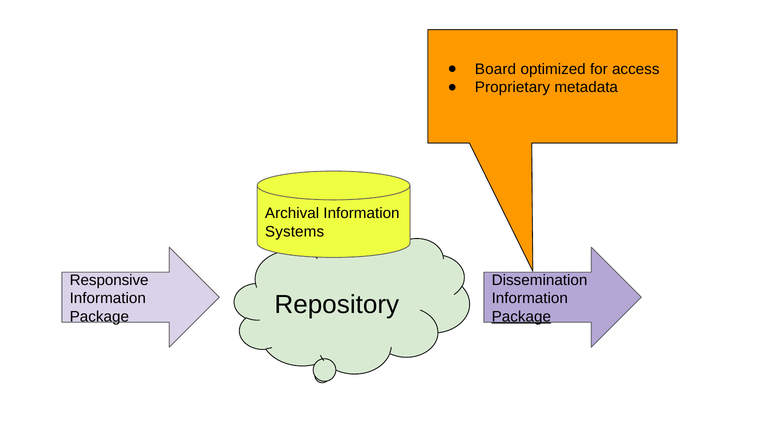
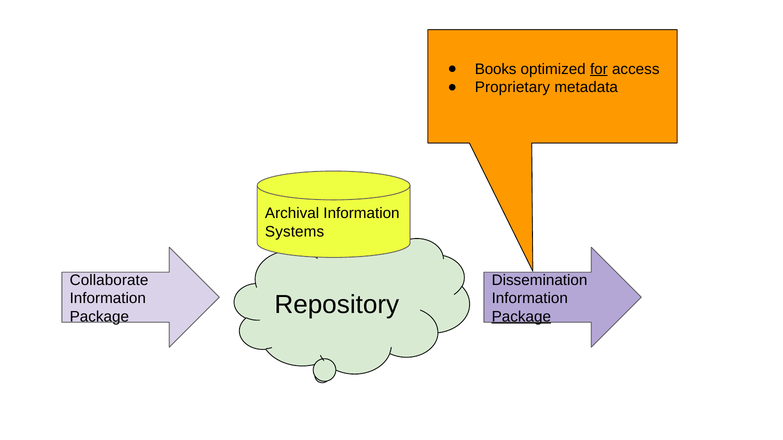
Board: Board -> Books
for underline: none -> present
Responsive: Responsive -> Collaborate
